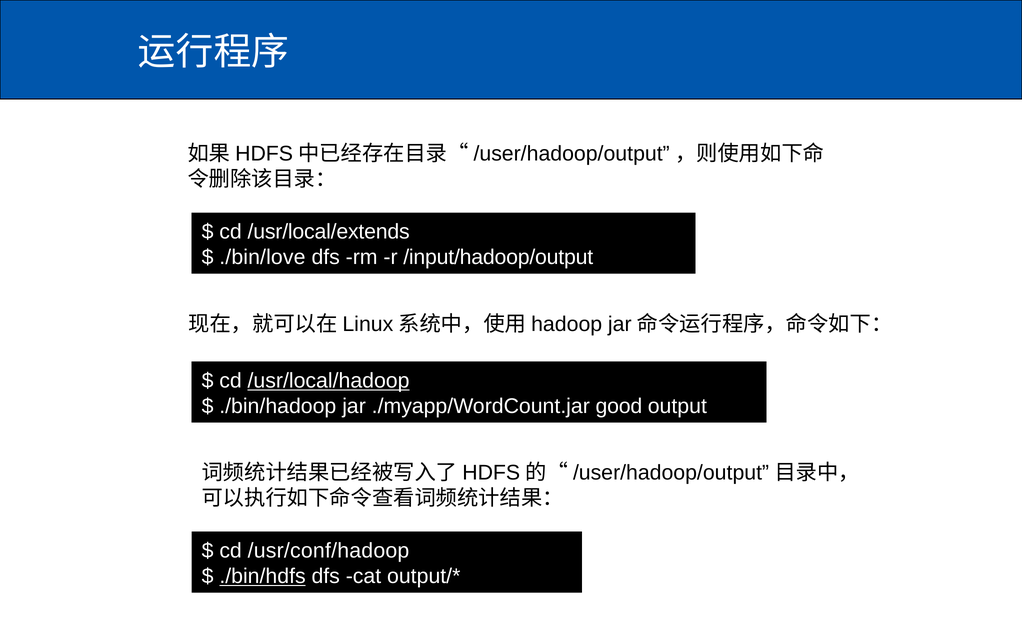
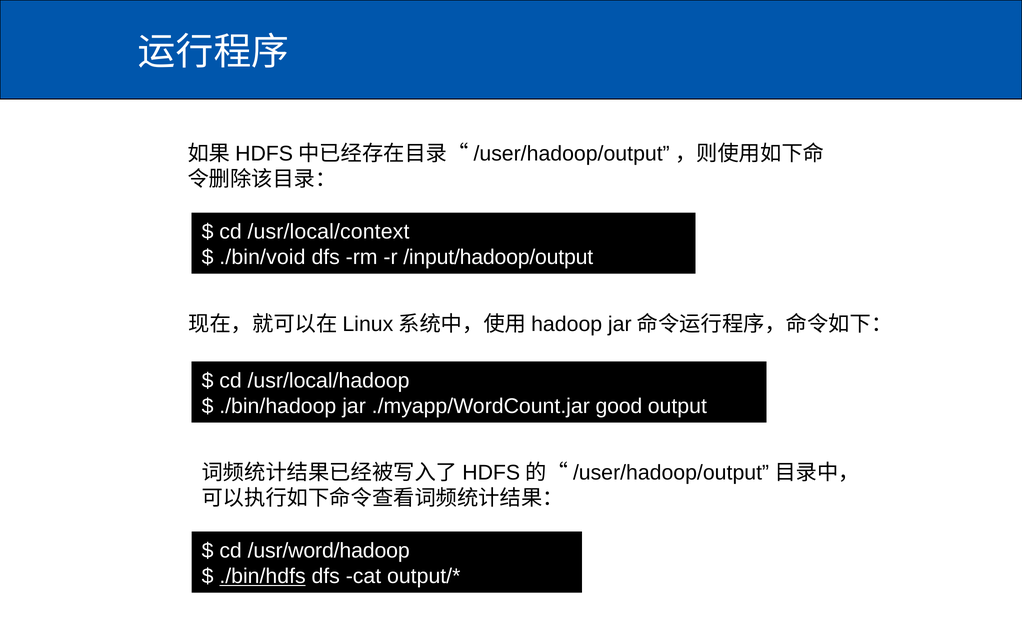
/usr/local/extends: /usr/local/extends -> /usr/local/context
./bin/love: ./bin/love -> ./bin/void
/usr/local/hadoop underline: present -> none
/usr/conf/hadoop: /usr/conf/hadoop -> /usr/word/hadoop
